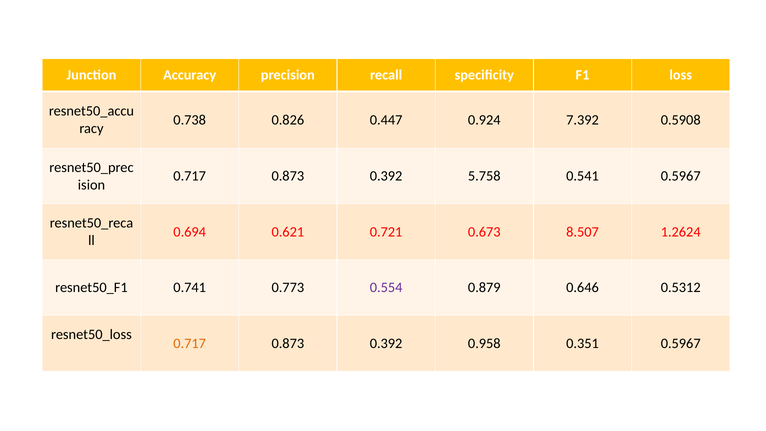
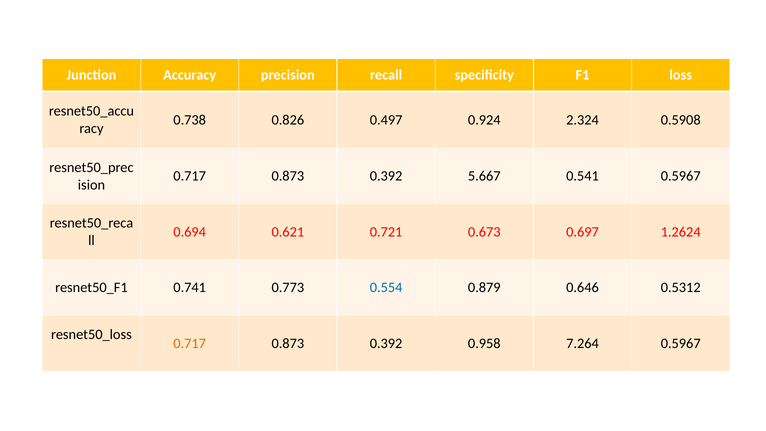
0.447: 0.447 -> 0.497
7.392: 7.392 -> 2.324
5.758: 5.758 -> 5.667
8.507: 8.507 -> 0.697
0.554 colour: purple -> blue
0.351: 0.351 -> 7.264
